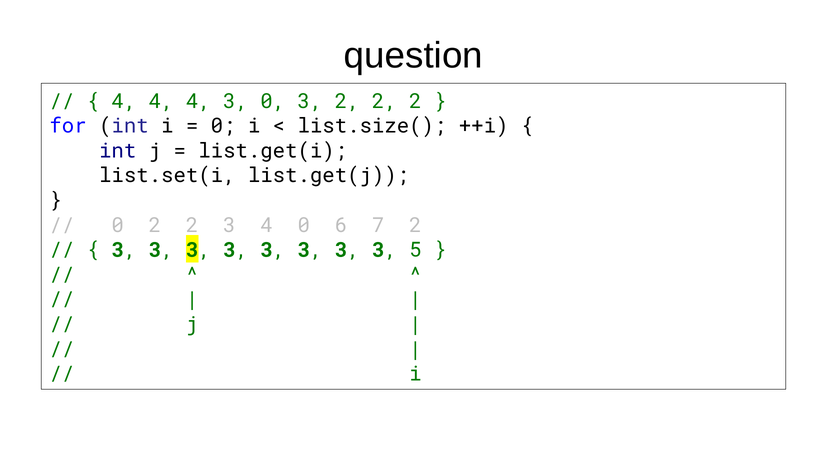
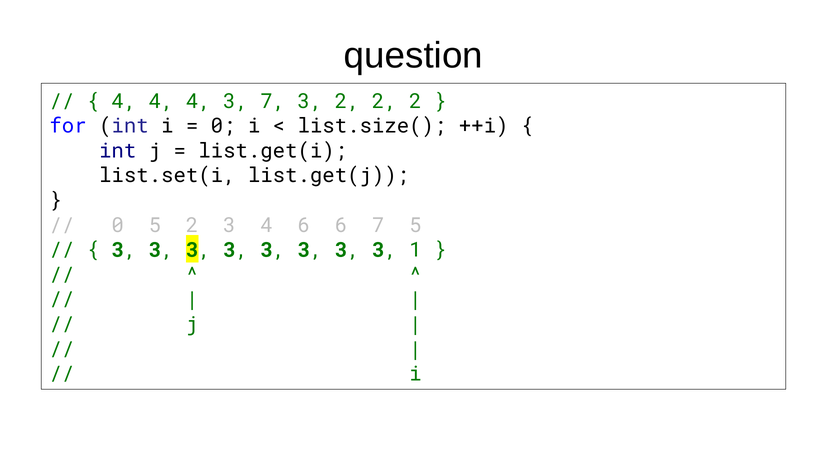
3 0: 0 -> 7
0 2: 2 -> 5
4 0: 0 -> 6
7 2: 2 -> 5
5: 5 -> 1
